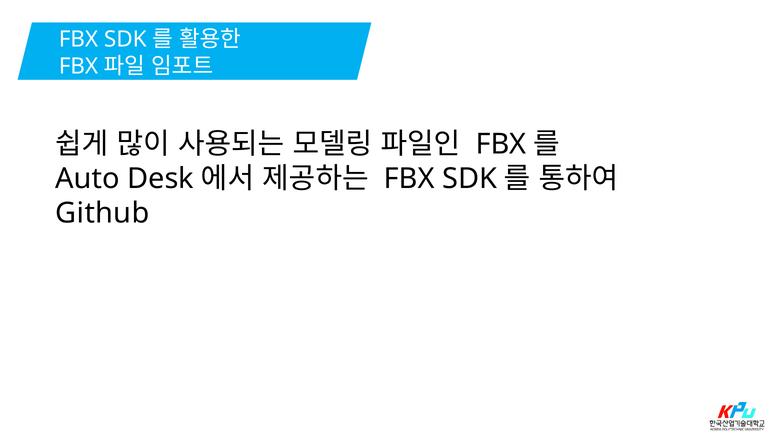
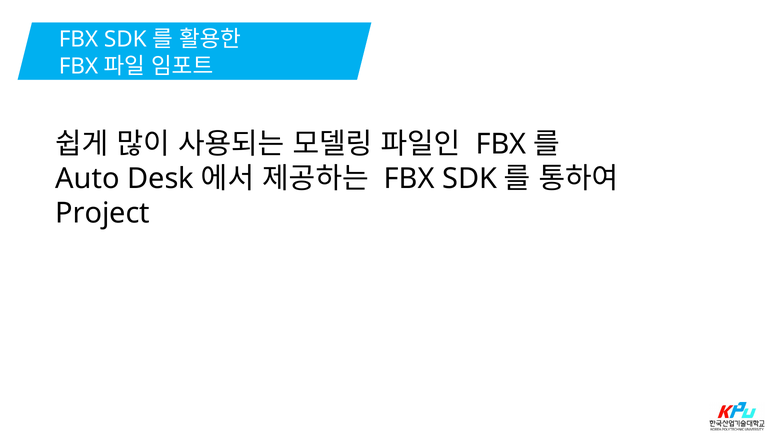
Github: Github -> Project
